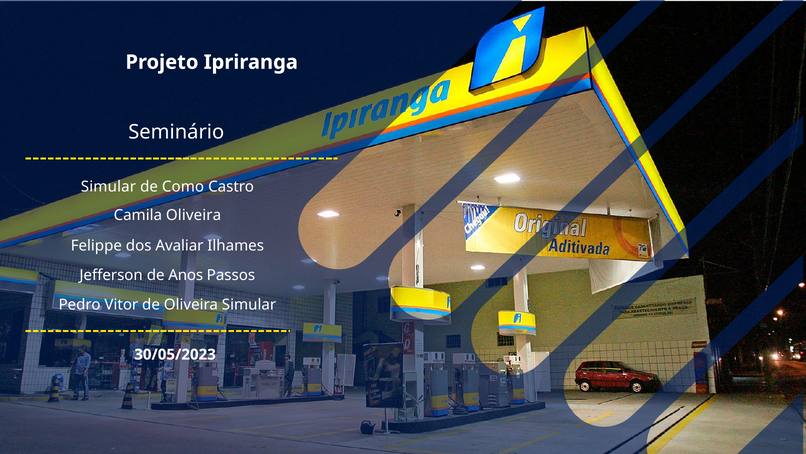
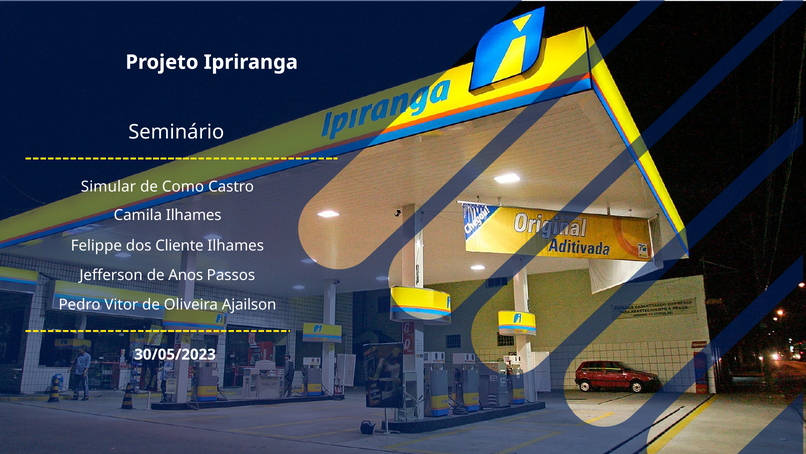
Camila Oliveira: Oliveira -> Ilhames
Avaliar: Avaliar -> Cliente
Oliveira Simular: Simular -> Ajailson
